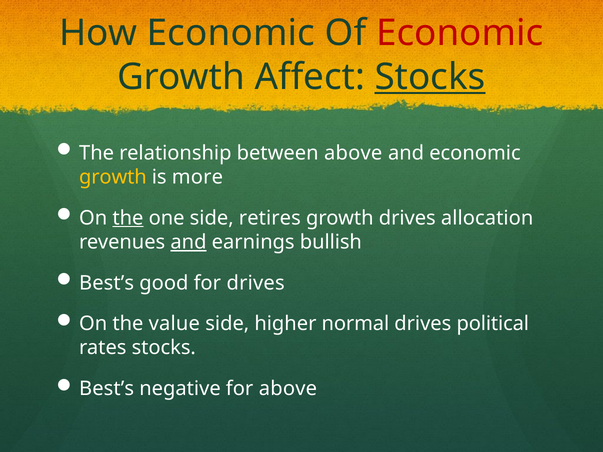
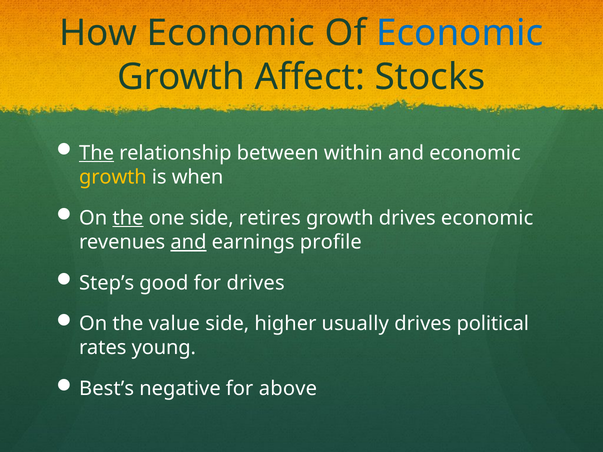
Economic at (460, 33) colour: red -> blue
Stocks at (430, 77) underline: present -> none
The at (97, 153) underline: none -> present
between above: above -> within
more: more -> when
drives allocation: allocation -> economic
bullish: bullish -> profile
Best’s at (107, 283): Best’s -> Step’s
normal: normal -> usually
rates stocks: stocks -> young
